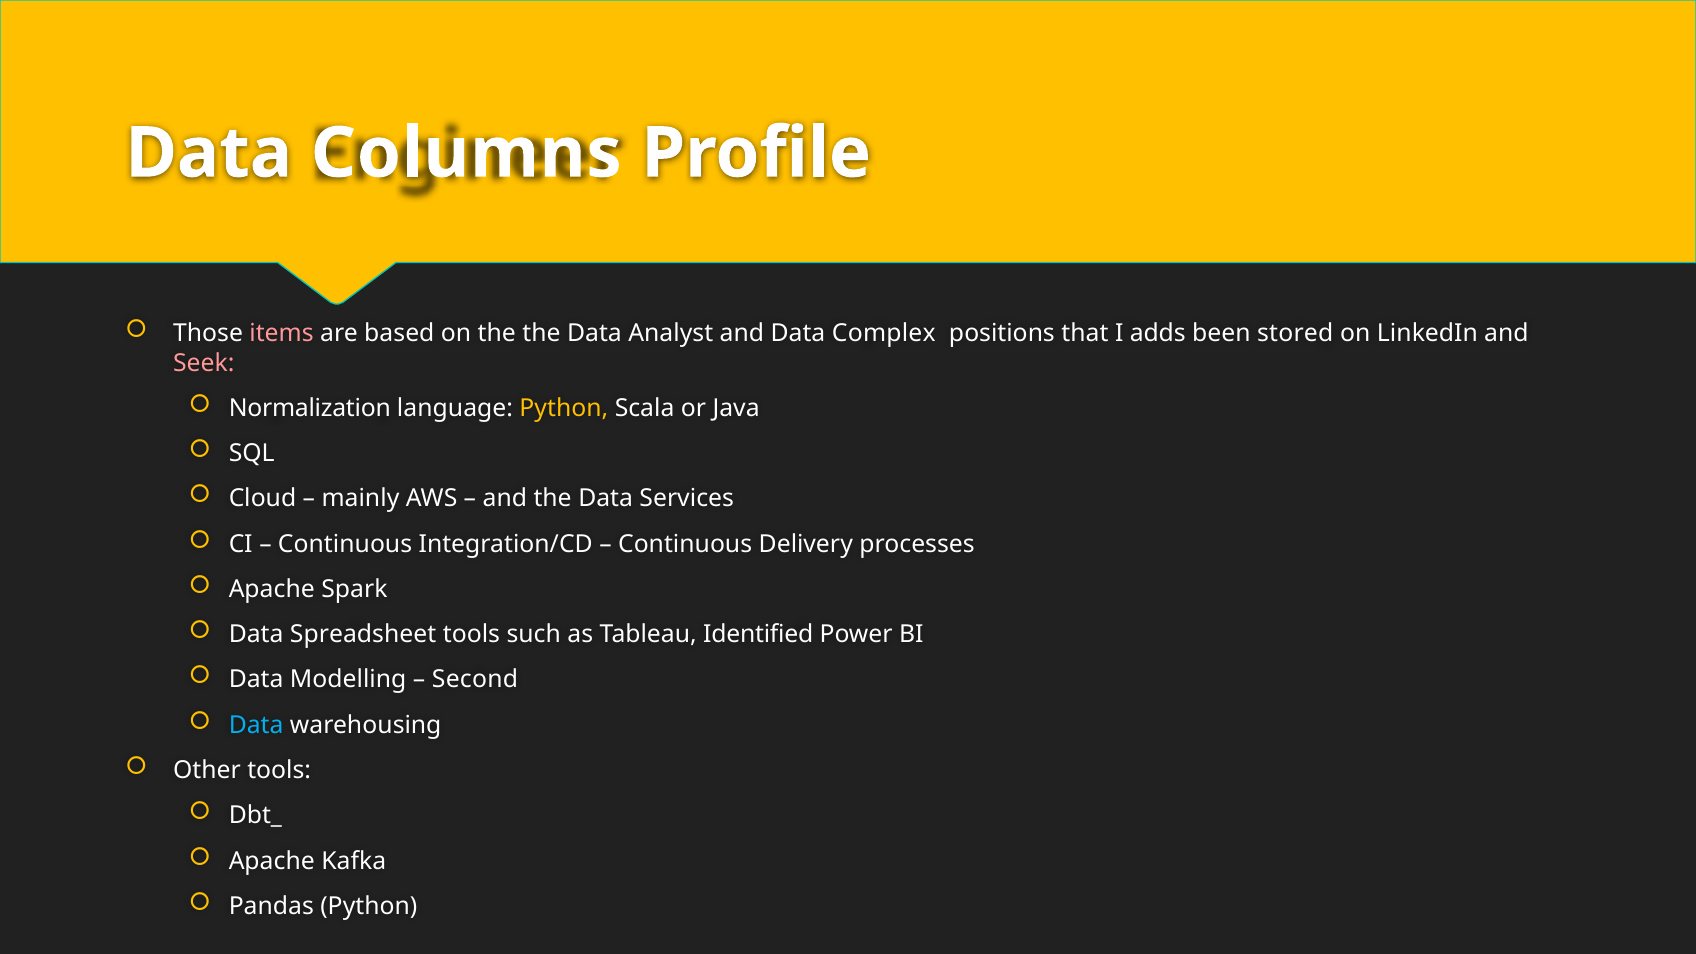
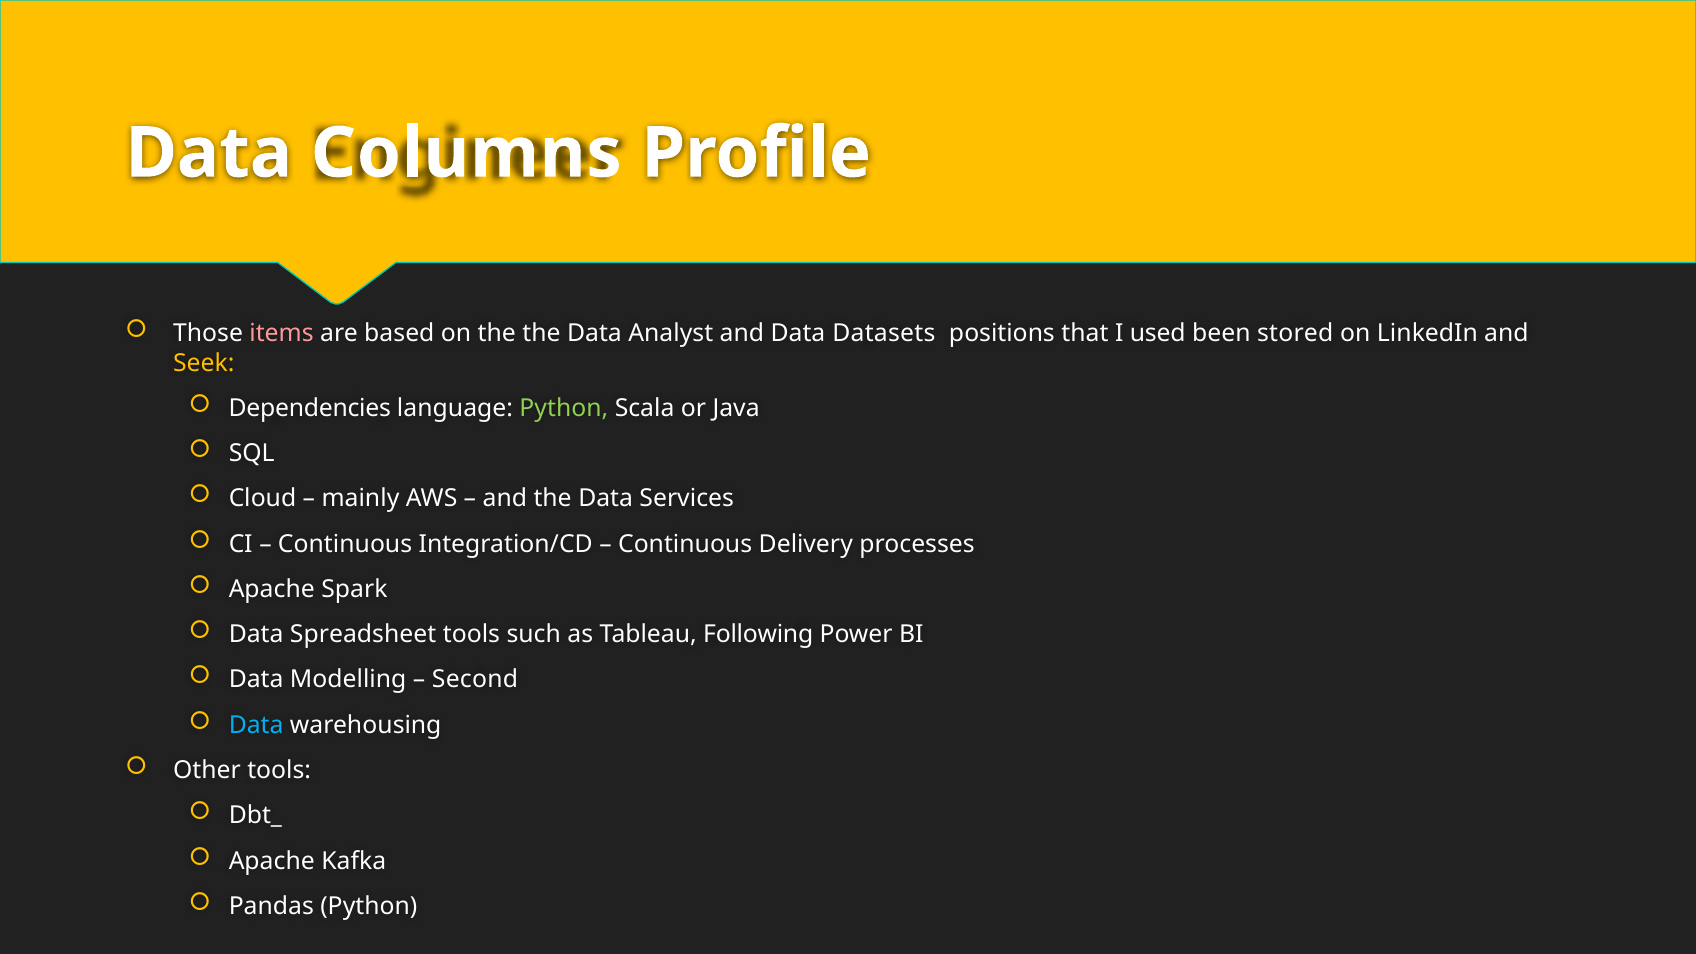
Complex: Complex -> Datasets
adds: adds -> used
Seek colour: pink -> yellow
Normalization: Normalization -> Dependencies
Python at (564, 408) colour: yellow -> light green
Identified: Identified -> Following
